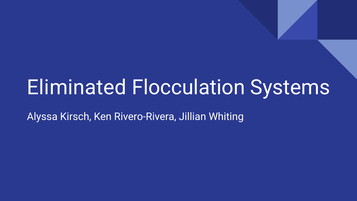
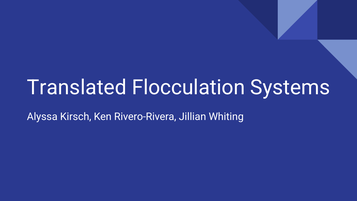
Eliminated: Eliminated -> Translated
